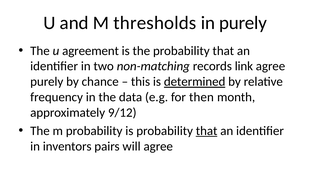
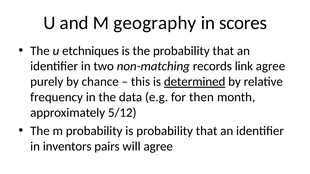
thresholds: thresholds -> geography
in purely: purely -> scores
agreement: agreement -> etchniques
9/12: 9/12 -> 5/12
that at (207, 131) underline: present -> none
